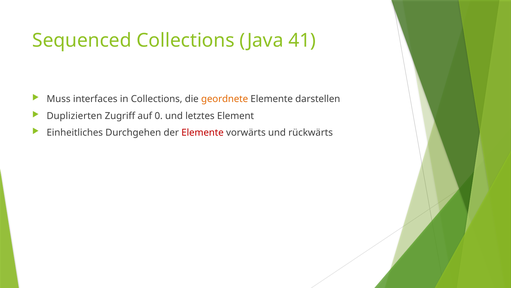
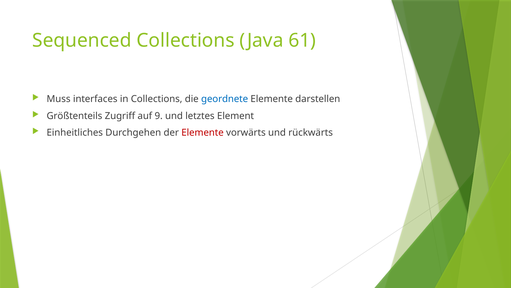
41: 41 -> 61
geordnete colour: orange -> blue
Duplizierten: Duplizierten -> Größtenteils
0: 0 -> 9
